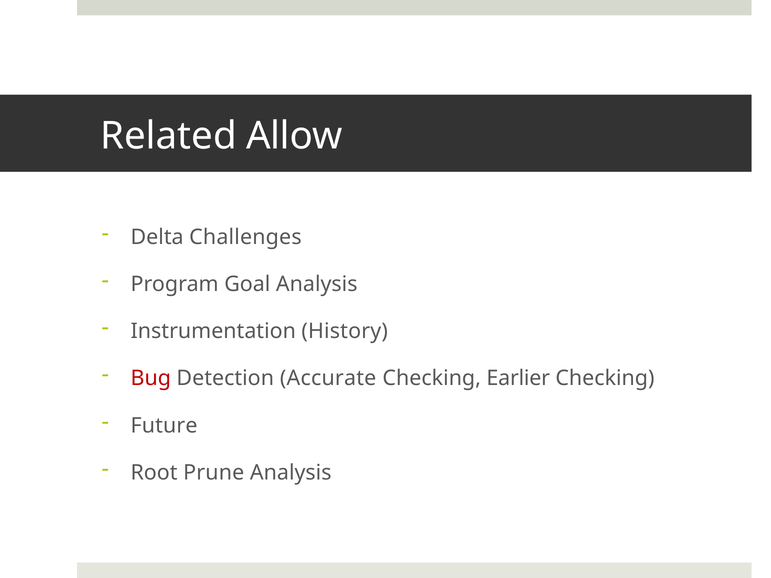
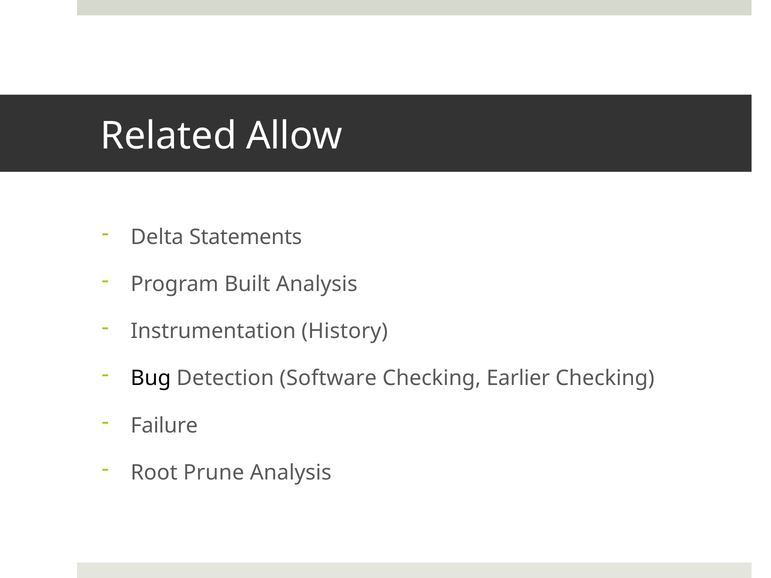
Challenges: Challenges -> Statements
Goal: Goal -> Built
Bug colour: red -> black
Accurate: Accurate -> Software
Future: Future -> Failure
